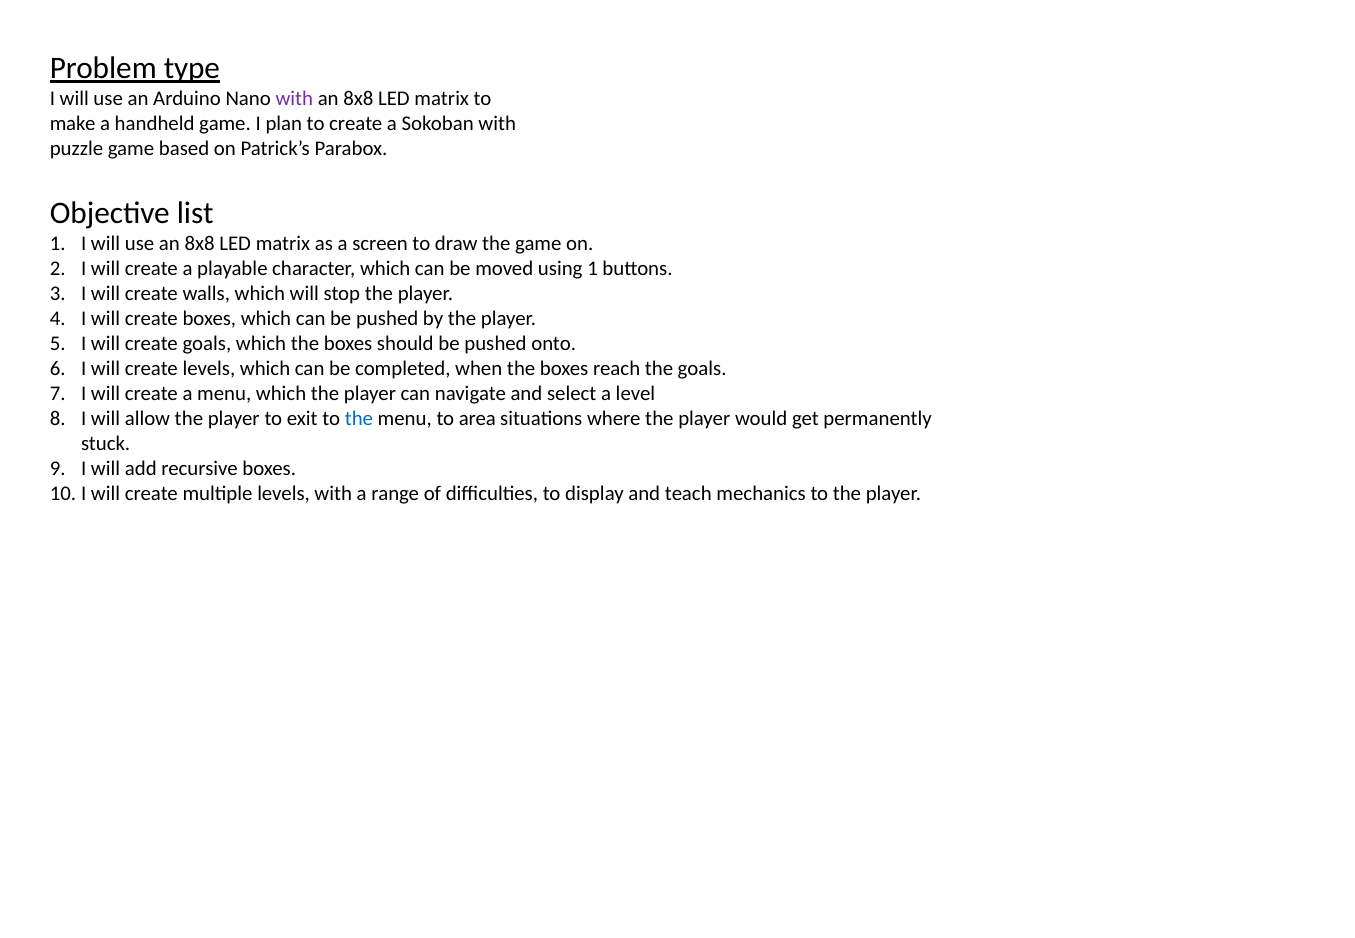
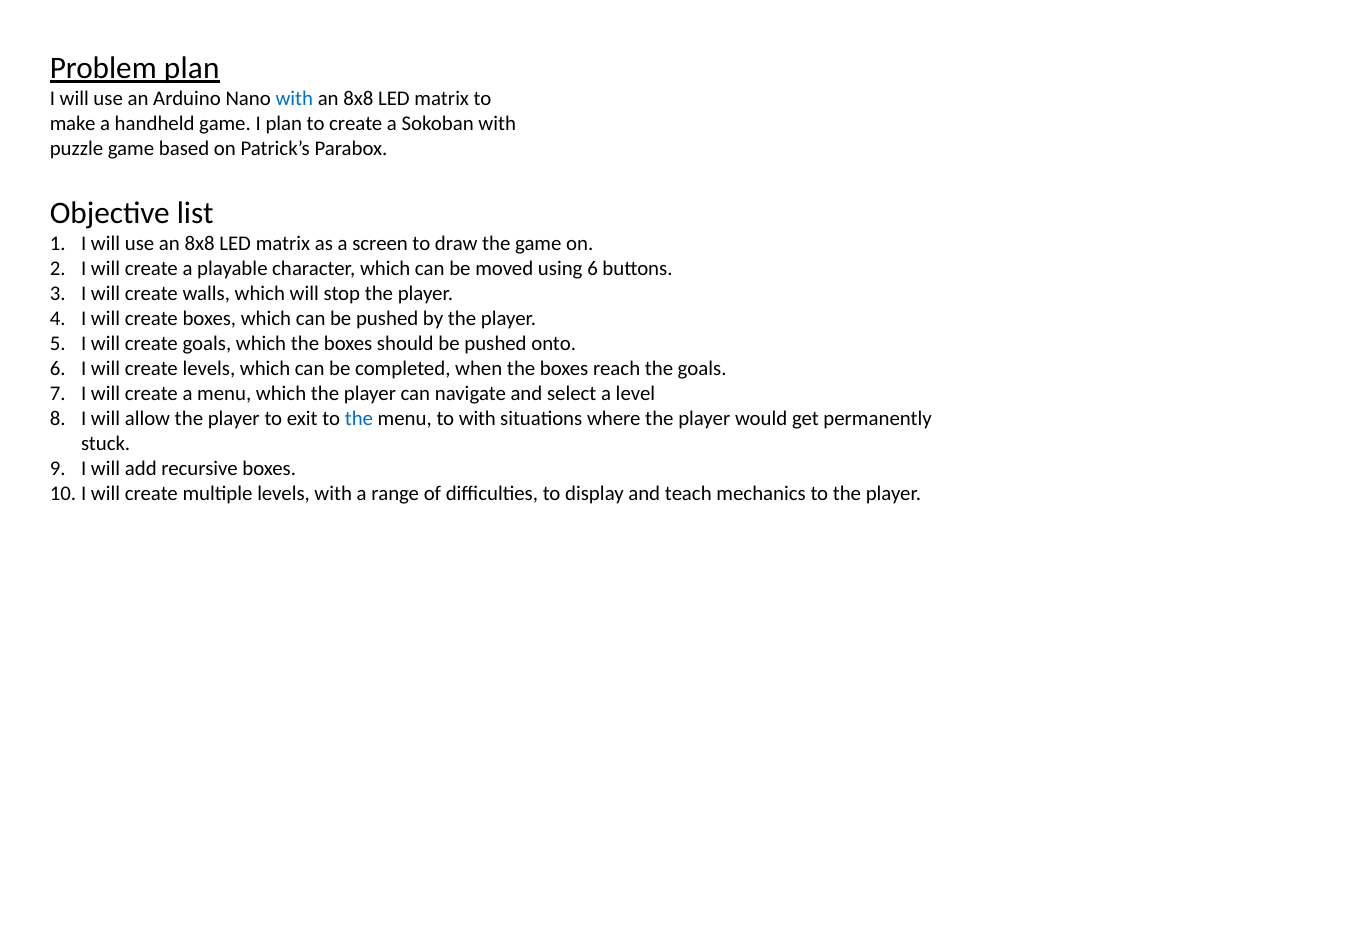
Problem type: type -> plan
with at (294, 99) colour: purple -> blue
using 1: 1 -> 6
to area: area -> with
